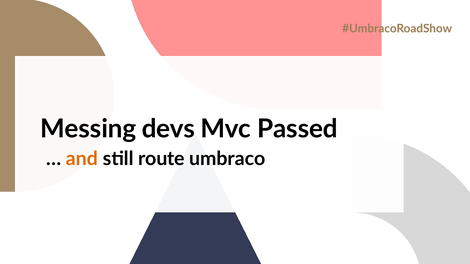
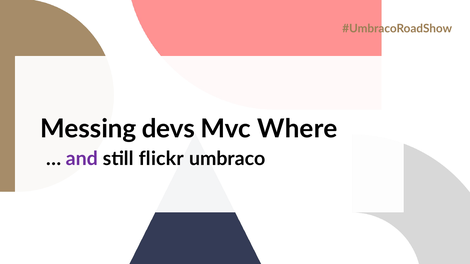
Passed: Passed -> Where
and colour: orange -> purple
route: route -> flickr
